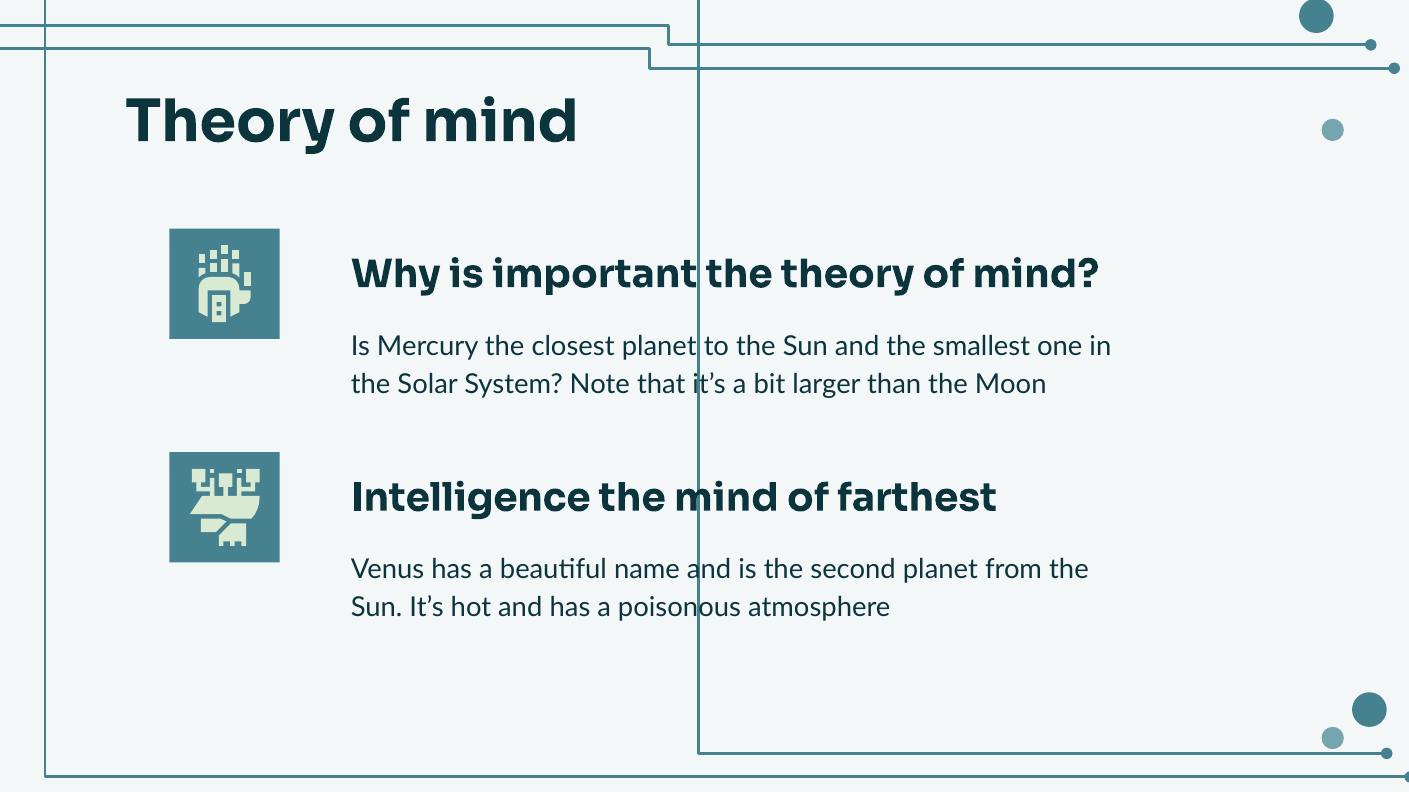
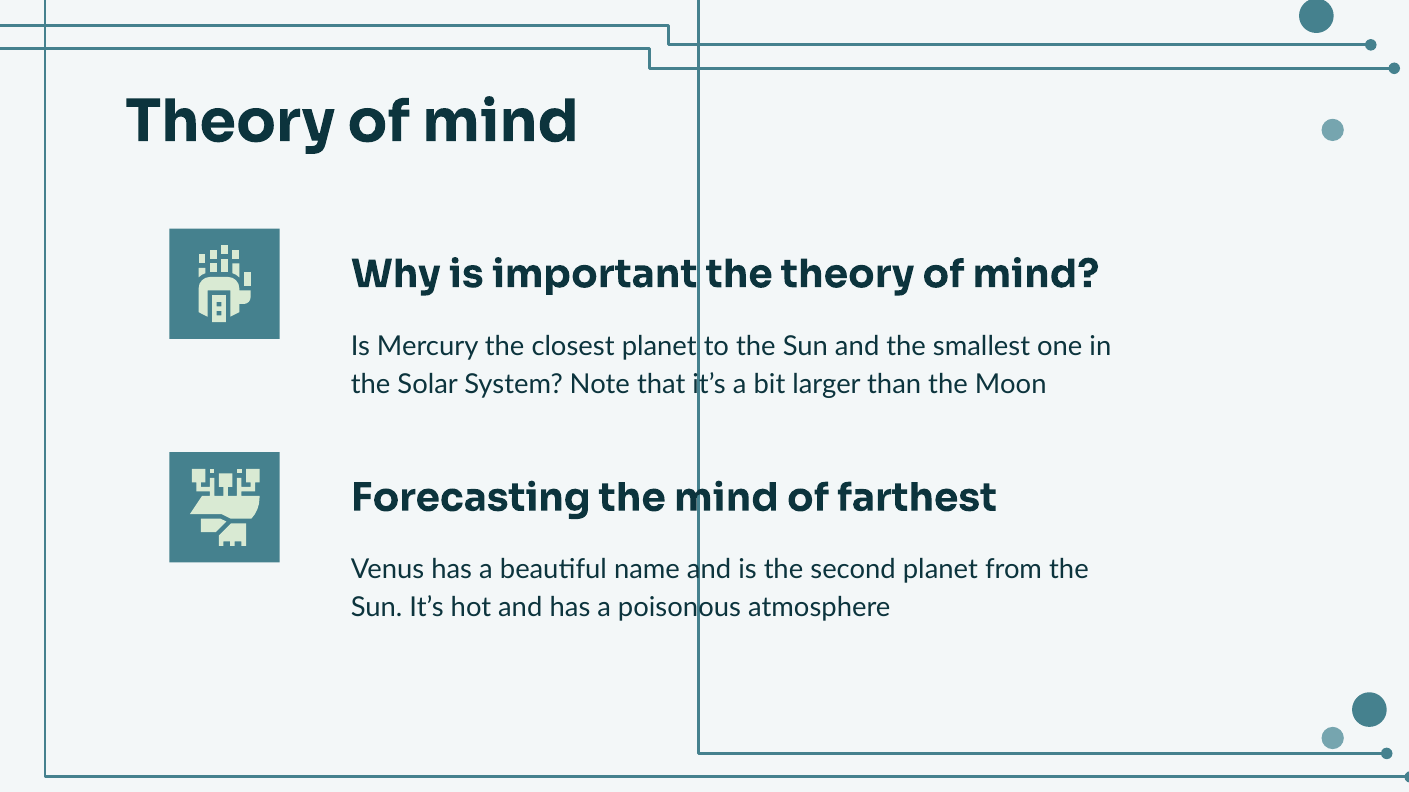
Intelligence: Intelligence -> Forecasting
